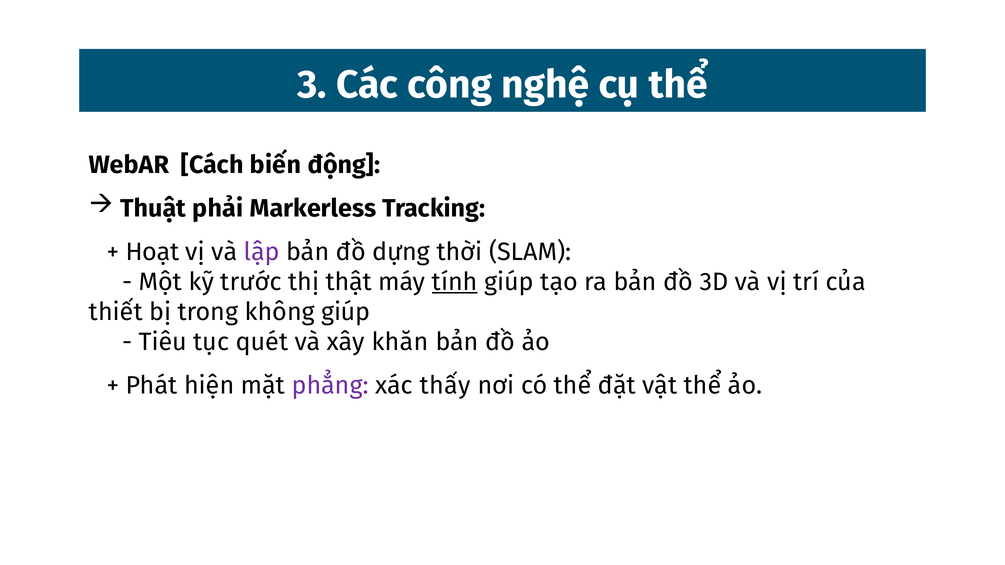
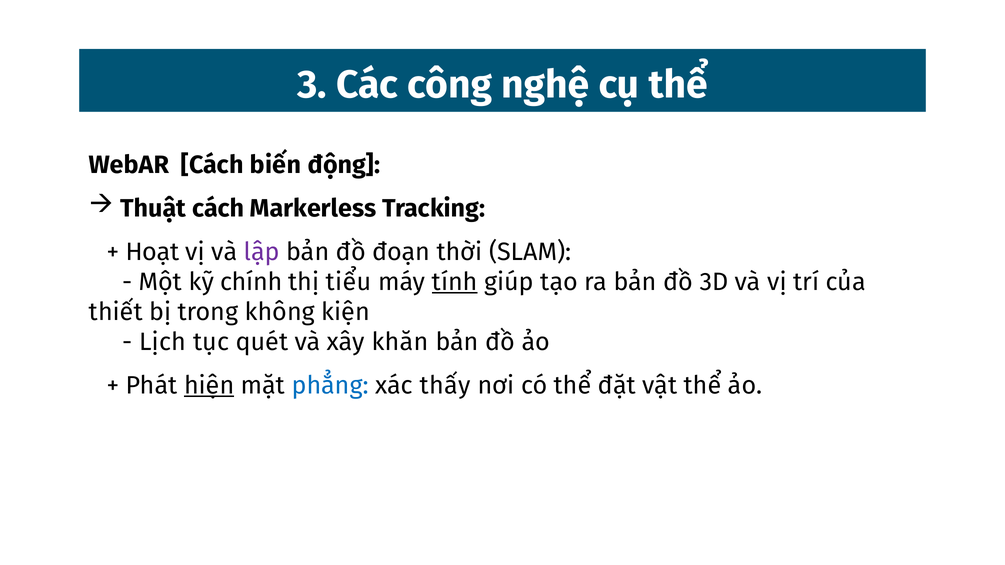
Thuật phải: phải -> cách
dựng: dựng -> đoạn
trước: trước -> chính
thật: thật -> tiểu
không giúp: giúp -> kiện
Tiêu: Tiêu -> Lịch
hiện underline: none -> present
phẳng colour: purple -> blue
